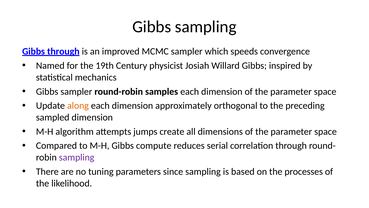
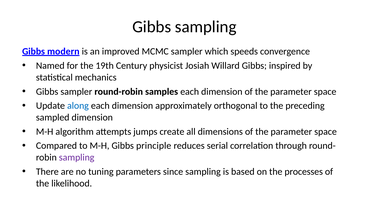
Gibbs through: through -> modern
along colour: orange -> blue
compute: compute -> principle
